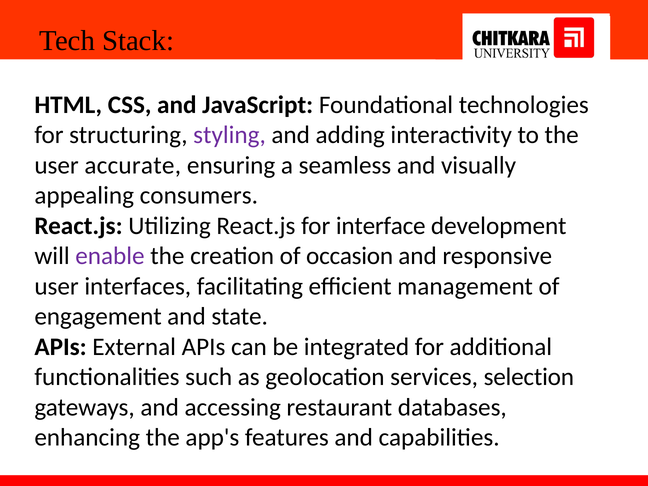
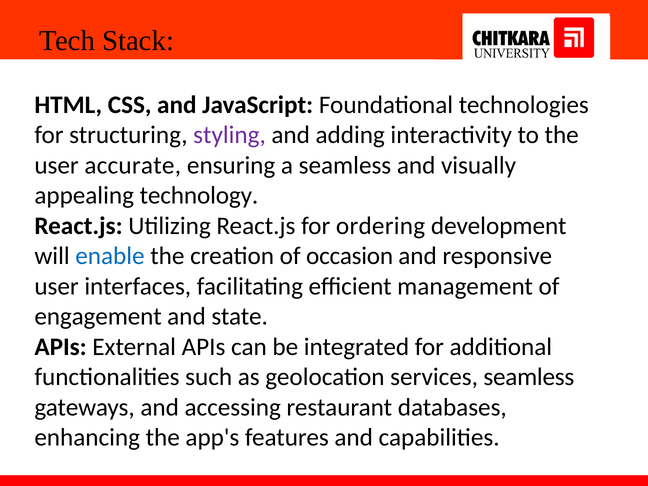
consumers: consumers -> technology
interface: interface -> ordering
enable colour: purple -> blue
services selection: selection -> seamless
